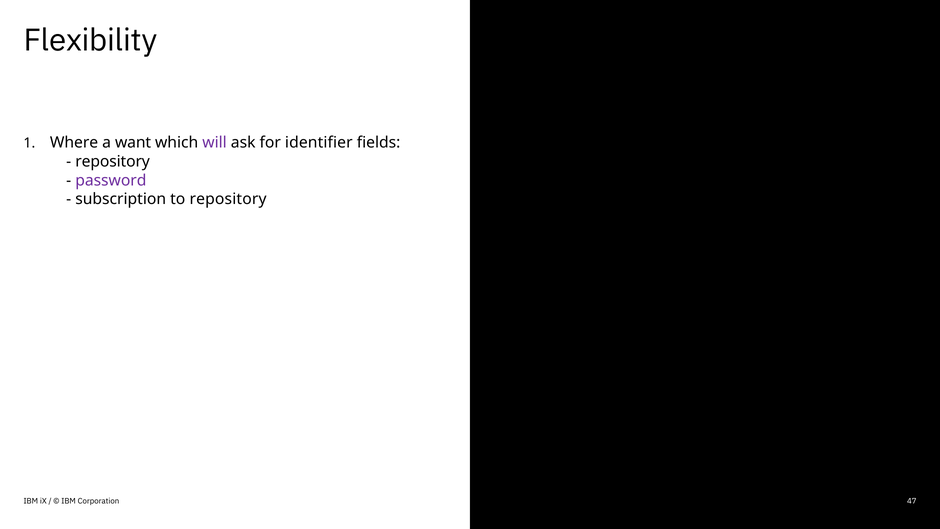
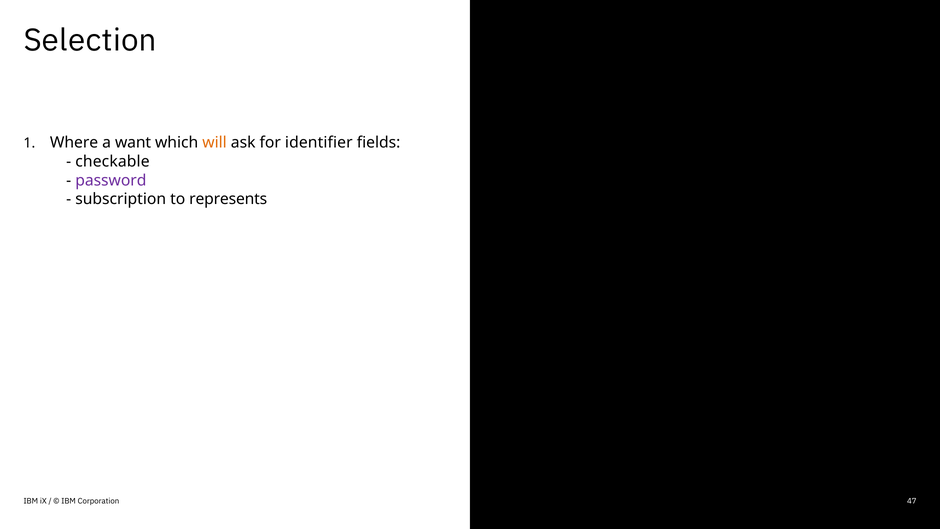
Flexibility: Flexibility -> Selection
will colour: purple -> orange
repository at (113, 162): repository -> checkable
to repository: repository -> represents
